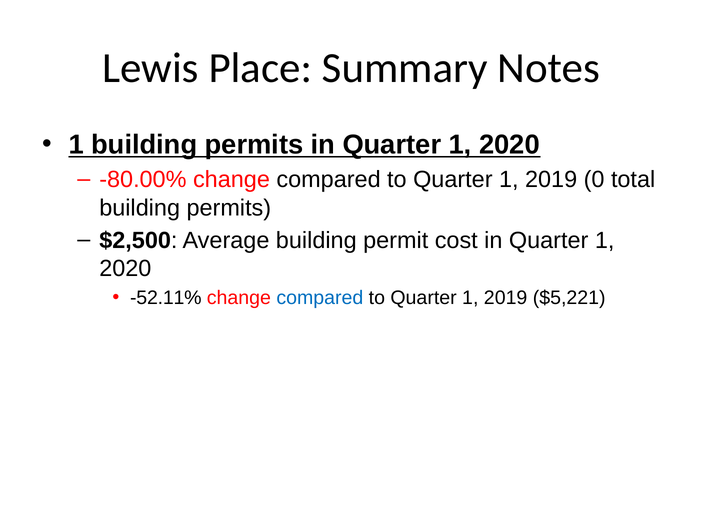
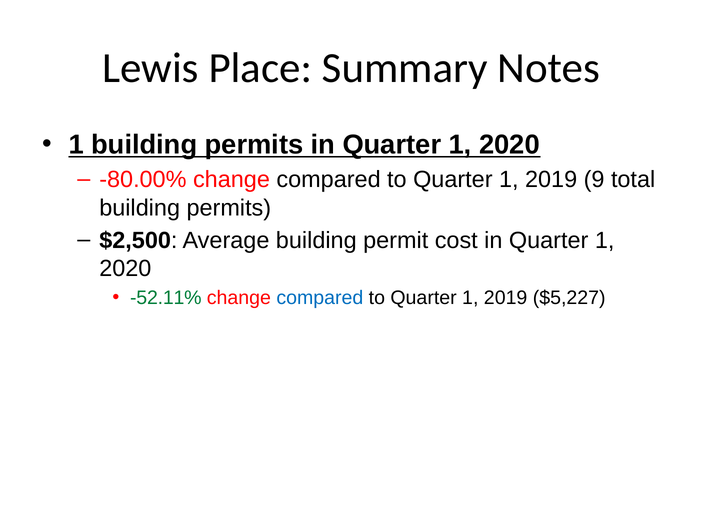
0: 0 -> 9
-52.11% colour: black -> green
$5,221: $5,221 -> $5,227
